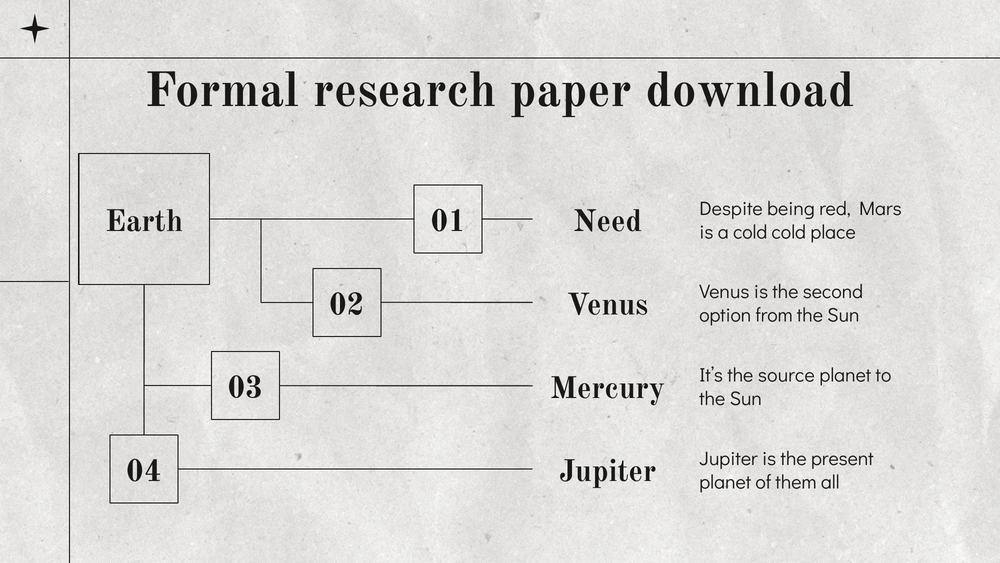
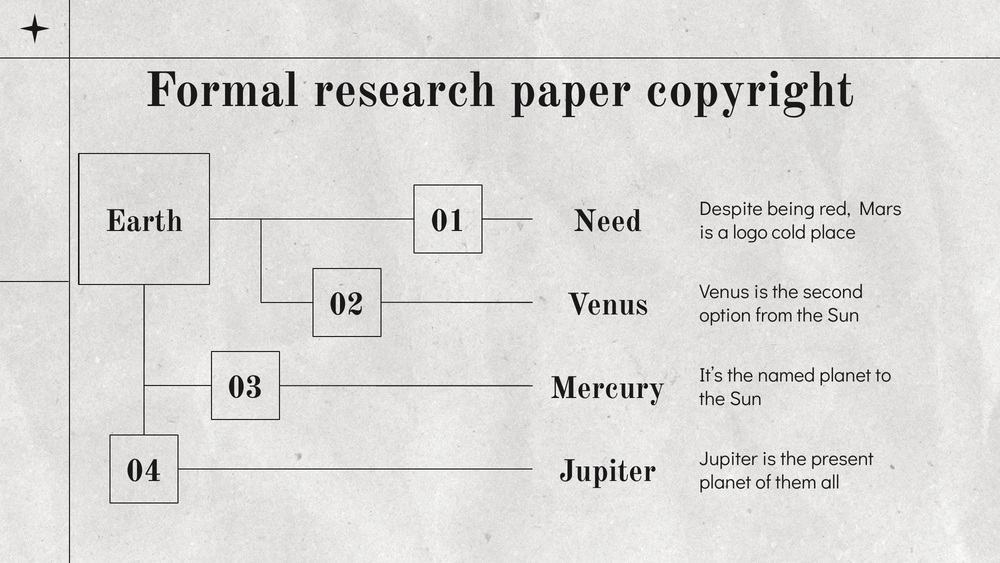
download: download -> copyright
a cold: cold -> logo
source: source -> named
